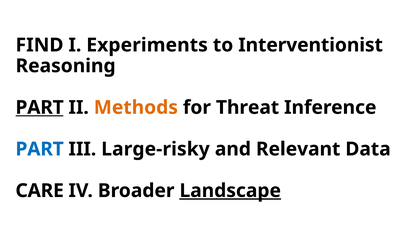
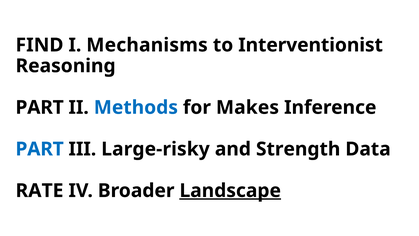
Experiments: Experiments -> Mechanisms
PART at (40, 107) underline: present -> none
Methods colour: orange -> blue
Threat: Threat -> Makes
Relevant: Relevant -> Strength
CARE: CARE -> RATE
